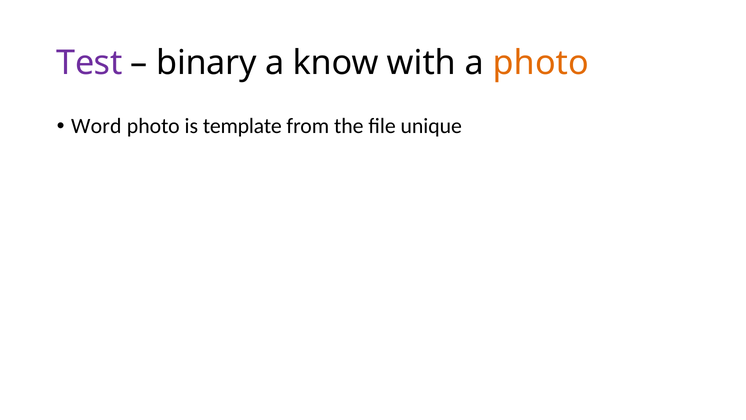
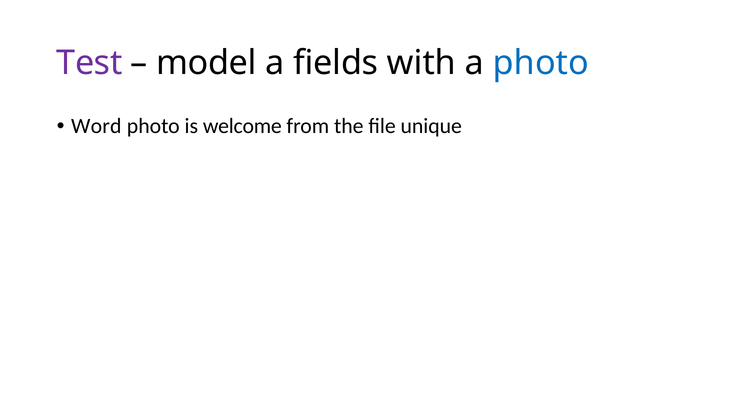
binary: binary -> model
know: know -> fields
photo at (541, 63) colour: orange -> blue
template: template -> welcome
